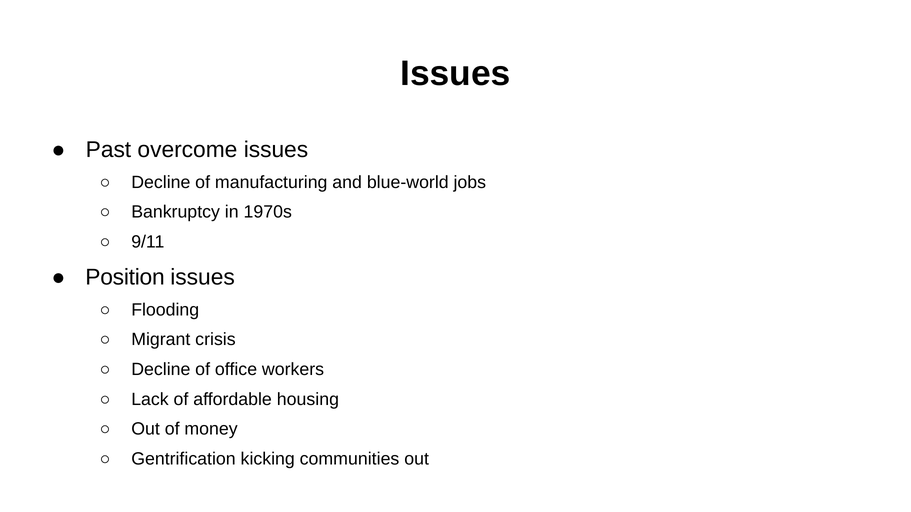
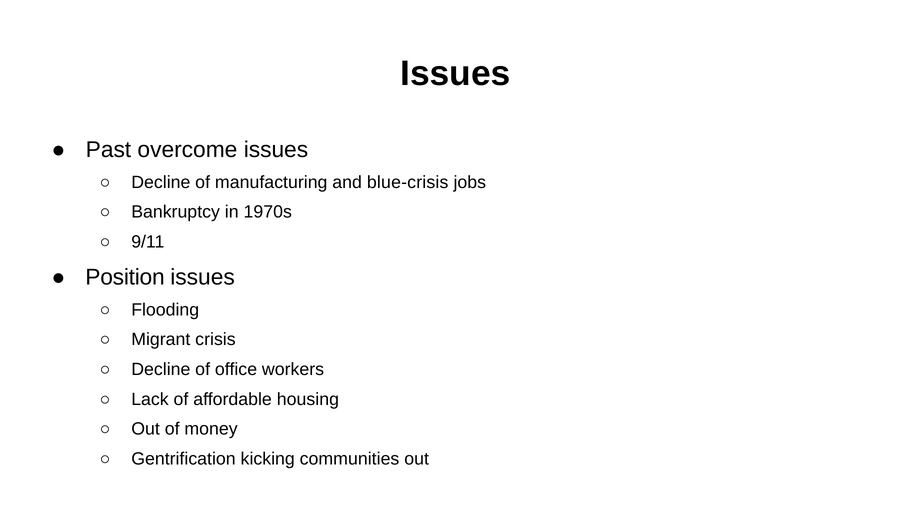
blue-world: blue-world -> blue-crisis
